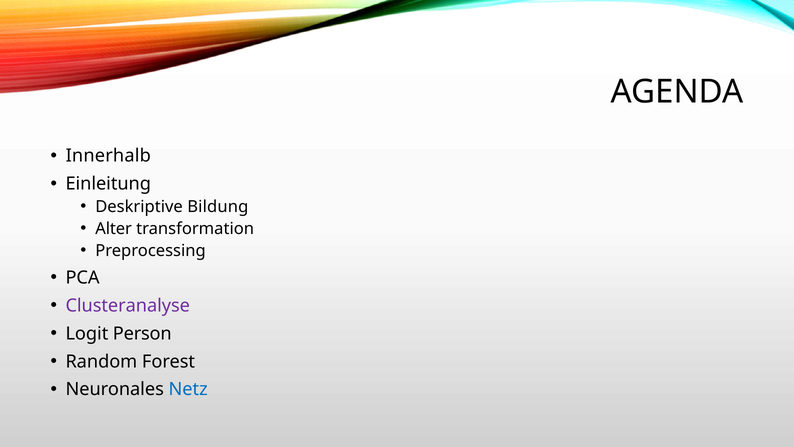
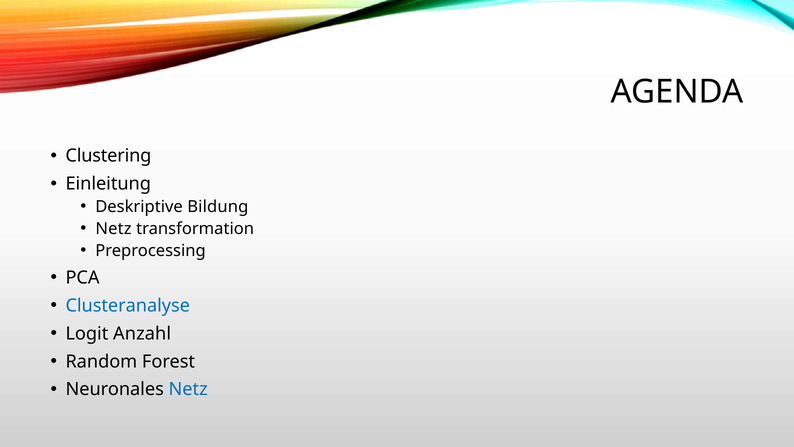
Innerhalb: Innerhalb -> Clustering
Alter at (114, 228): Alter -> Netz
Clusteranalyse colour: purple -> blue
Person: Person -> Anzahl
